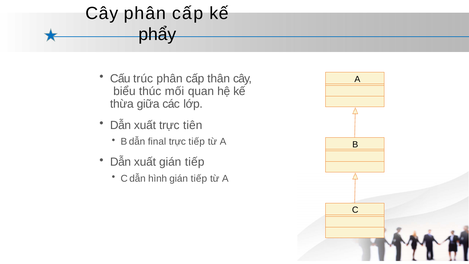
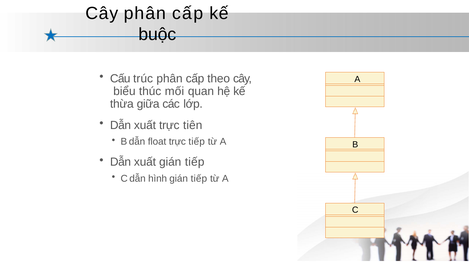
phẩy: phẩy -> buộc
thân: thân -> theo
final: final -> float
